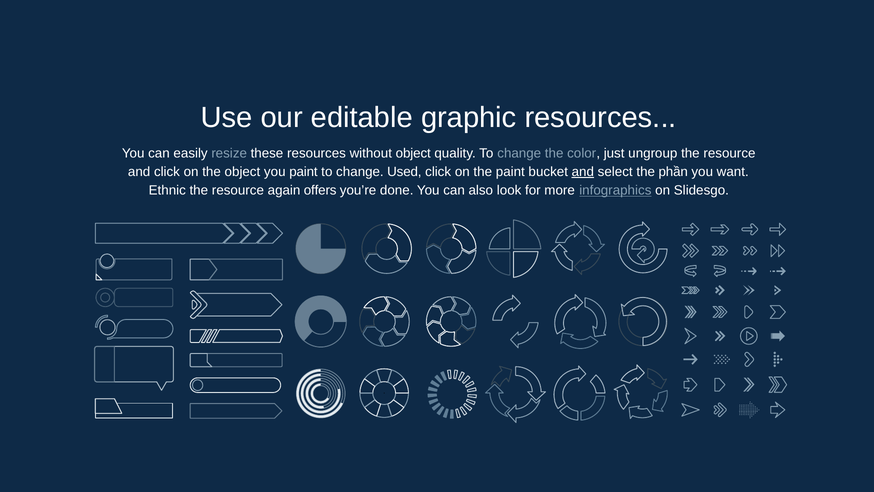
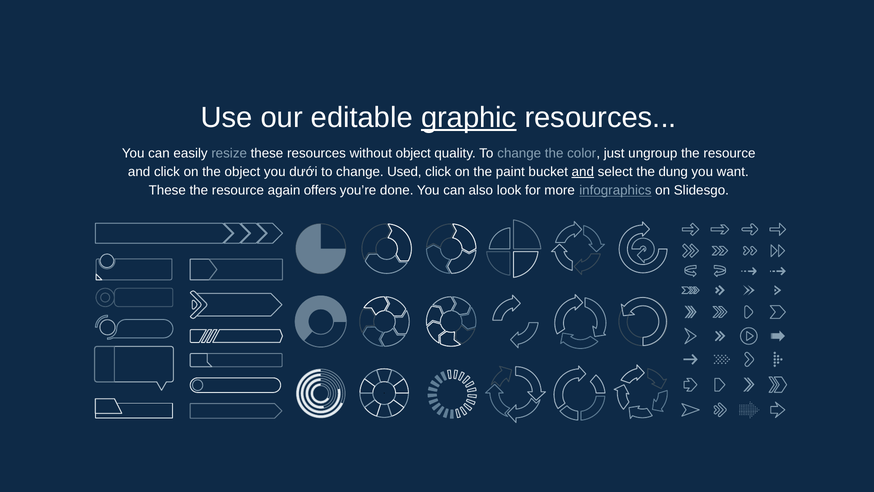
graphic underline: none -> present
you paint: paint -> dưới
phần: phần -> dung
Ethnic at (167, 190): Ethnic -> These
